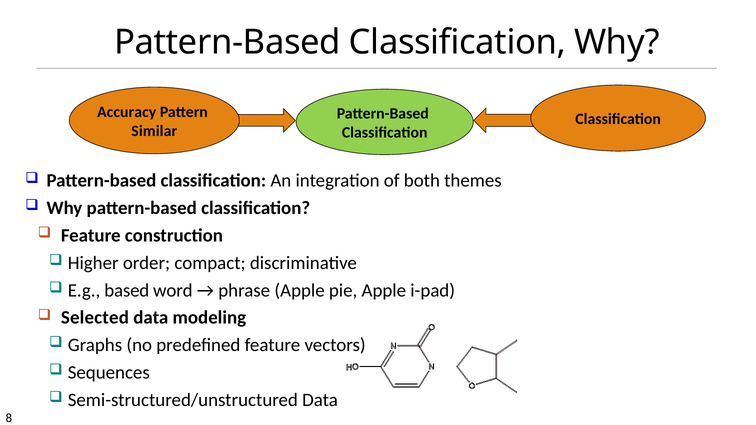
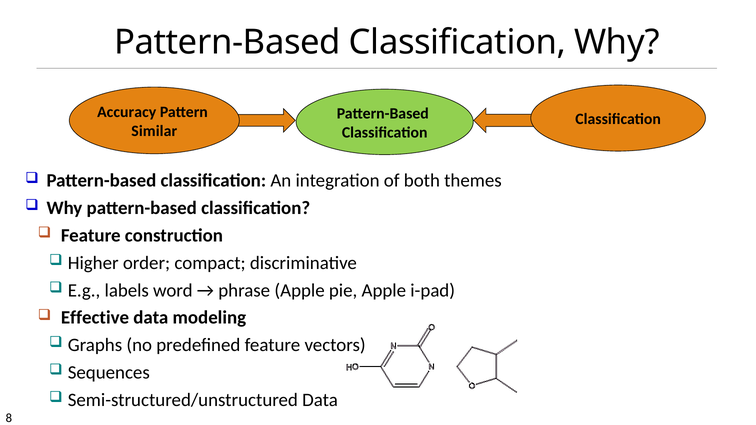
based: based -> labels
Selected: Selected -> Effective
